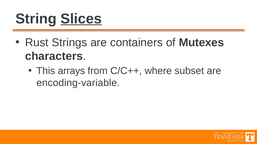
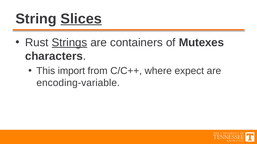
Strings underline: none -> present
arrays: arrays -> import
subset: subset -> expect
